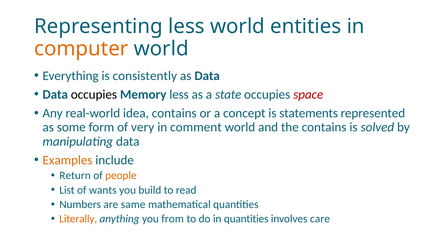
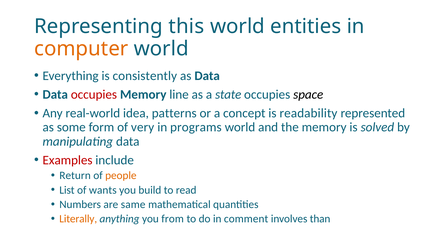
Representing less: less -> this
occupies at (94, 94) colour: black -> red
Memory less: less -> line
space colour: red -> black
idea contains: contains -> patterns
statements: statements -> readability
comment: comment -> programs
the contains: contains -> memory
Examples colour: orange -> red
in quantities: quantities -> comment
care: care -> than
